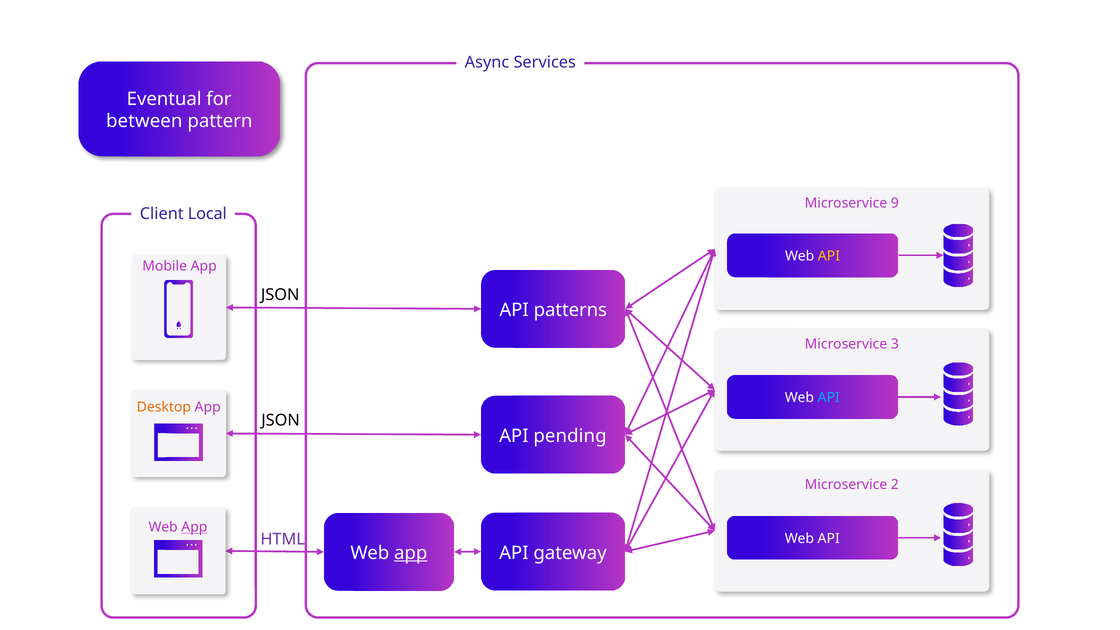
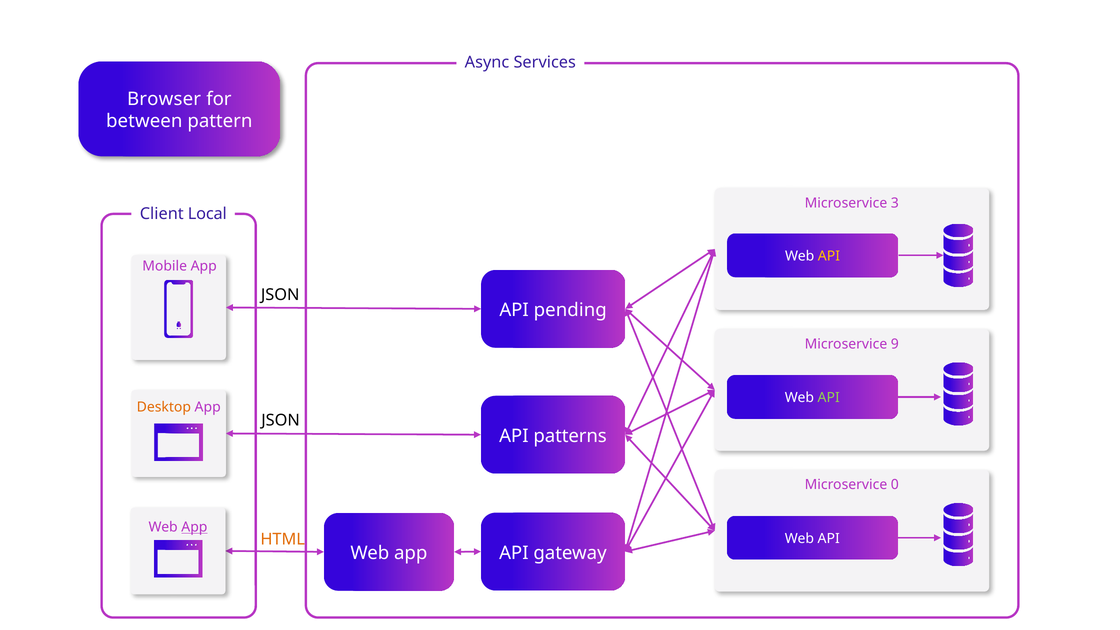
Eventual: Eventual -> Browser
9: 9 -> 3
patterns: patterns -> pending
3: 3 -> 9
API at (829, 398) colour: light blue -> light green
pending: pending -> patterns
2: 2 -> 0
HTML colour: purple -> orange
app at (411, 553) underline: present -> none
